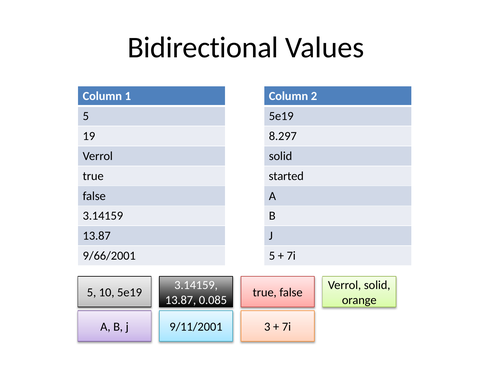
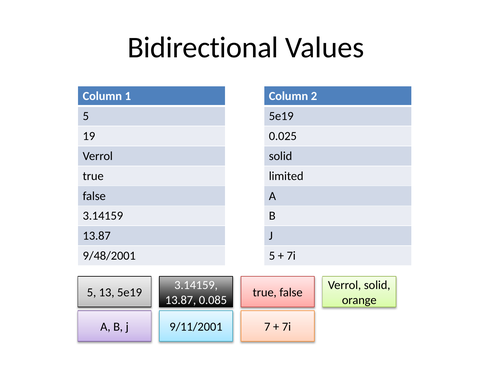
8.297: 8.297 -> 0.025
started: started -> limited
9/66/2001: 9/66/2001 -> 9/48/2001
10: 10 -> 13
3: 3 -> 7
